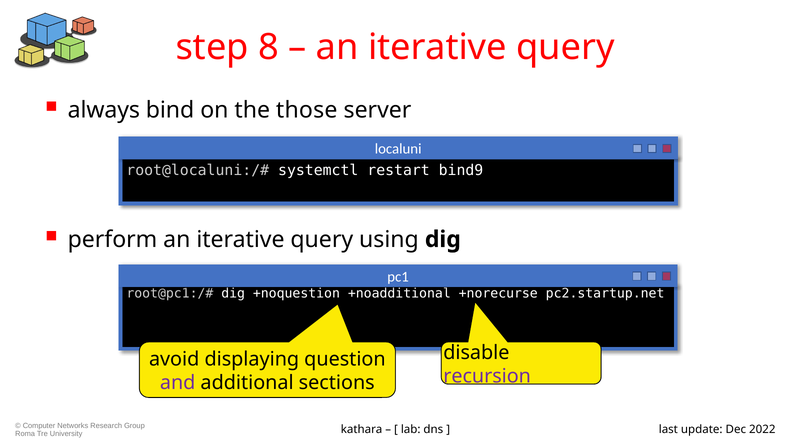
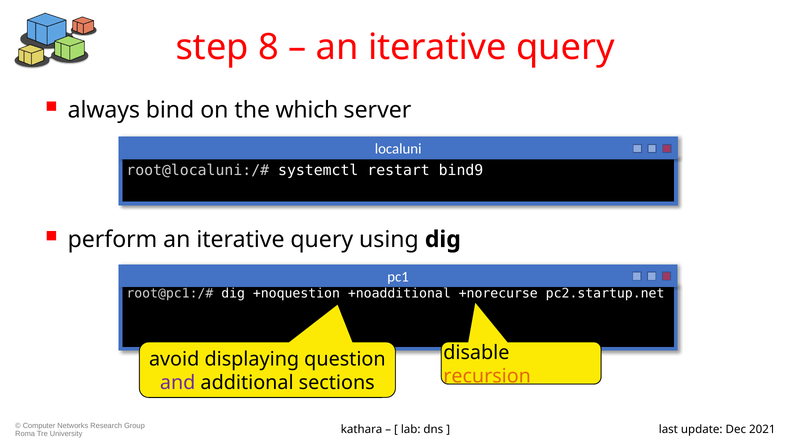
those: those -> which
recursion colour: purple -> orange
2022: 2022 -> 2021
